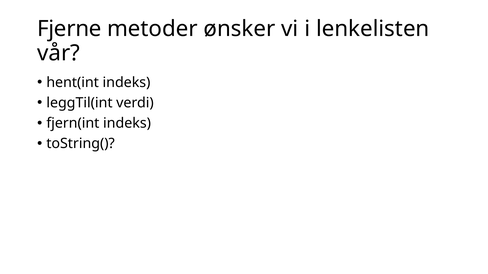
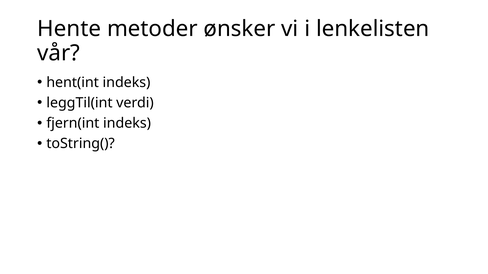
Fjerne: Fjerne -> Hente
